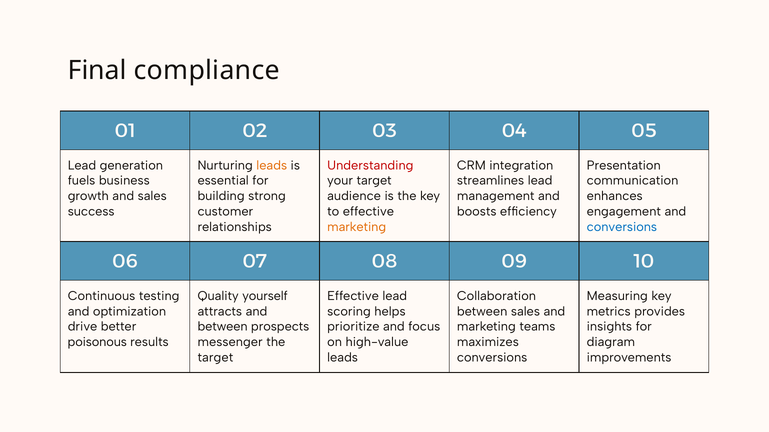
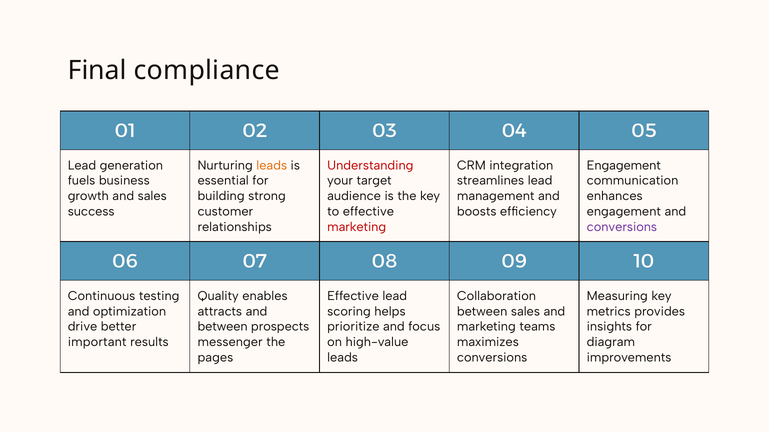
Presentation at (624, 166): Presentation -> Engagement
marketing at (357, 227) colour: orange -> red
conversions at (622, 227) colour: blue -> purple
yourself: yourself -> enables
poisonous: poisonous -> important
target at (215, 358): target -> pages
